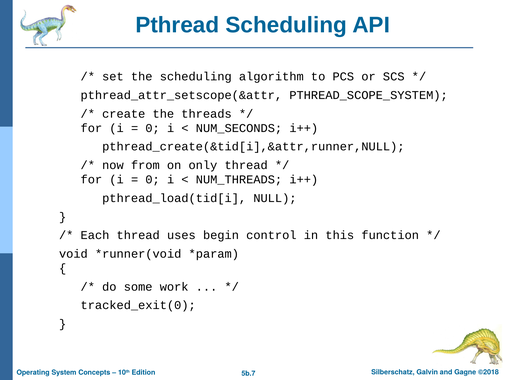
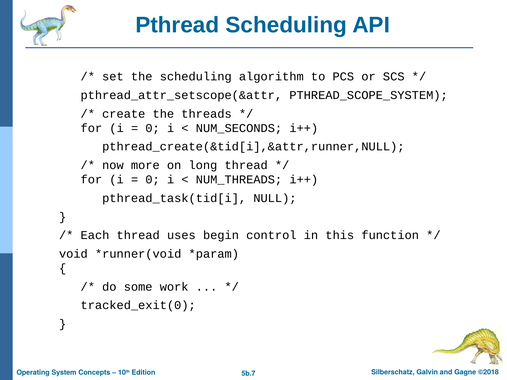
from: from -> more
only: only -> long
pthread_load(tid[i: pthread_load(tid[i -> pthread_task(tid[i
